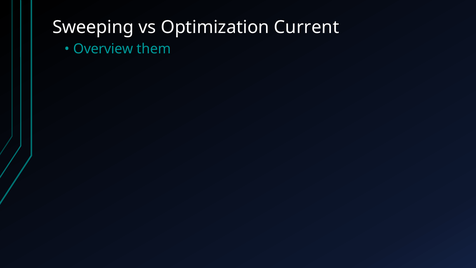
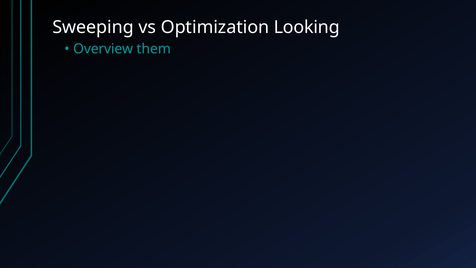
Current: Current -> Looking
